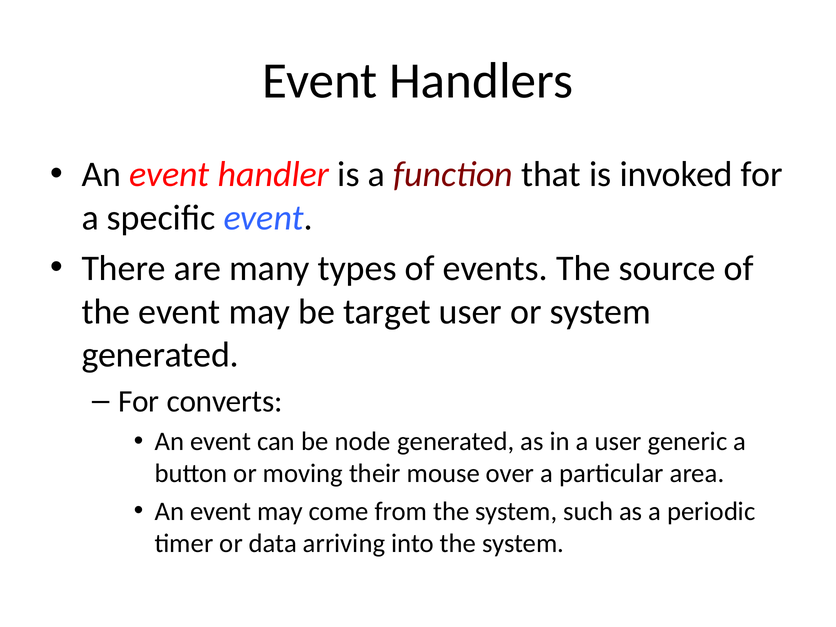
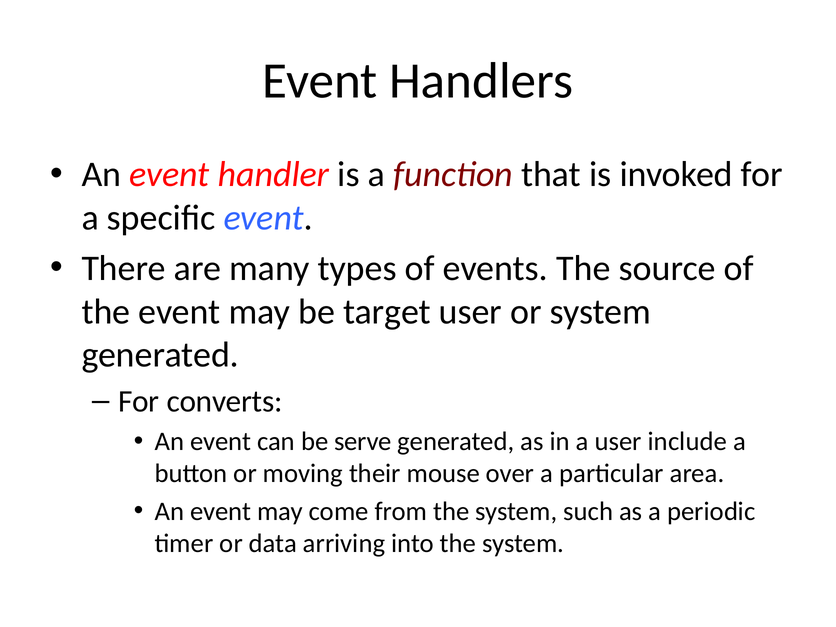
node: node -> serve
generic: generic -> include
